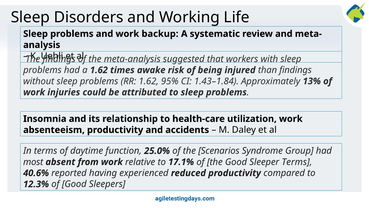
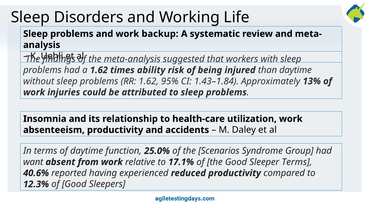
awake: awake -> ability
than findings: findings -> daytime
most: most -> want
